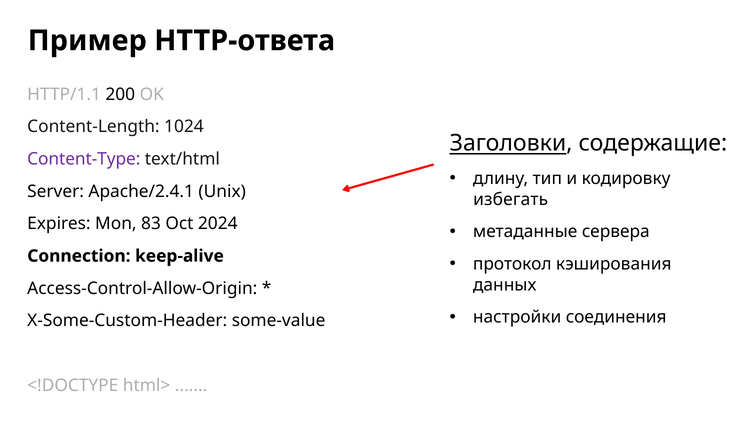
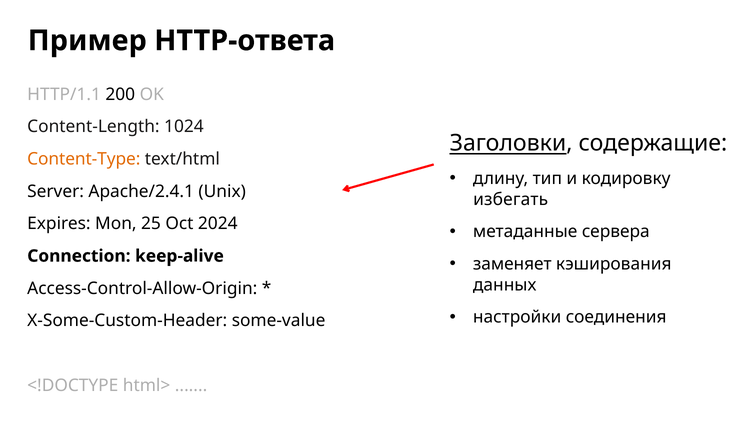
Content-Type colour: purple -> orange
83: 83 -> 25
протокол: протокол -> заменяет
